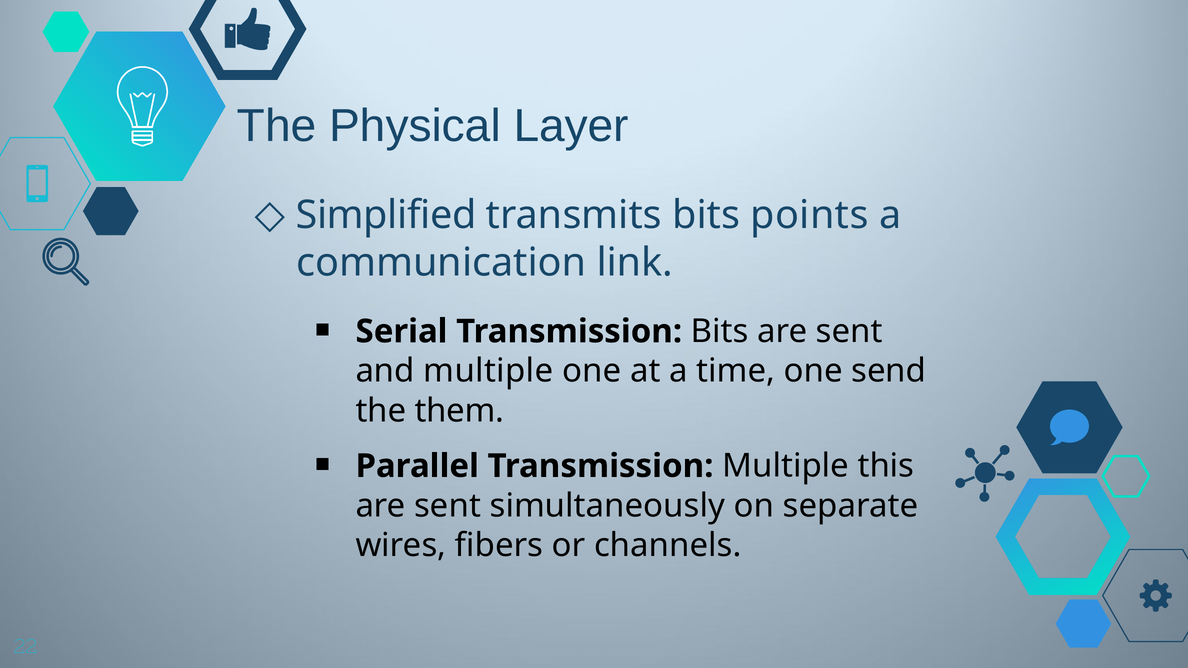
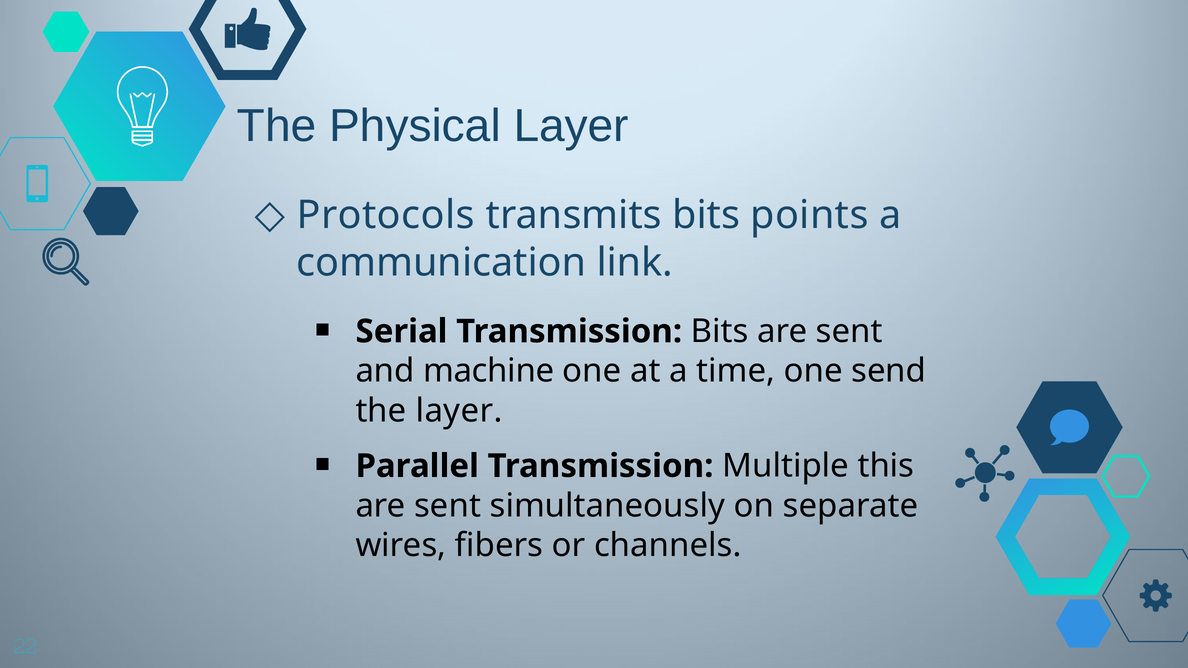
Simplified: Simplified -> Protocols
and multiple: multiple -> machine
the them: them -> layer
